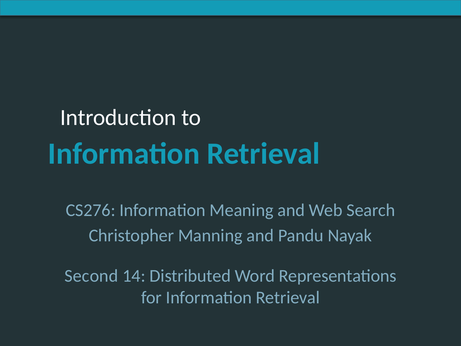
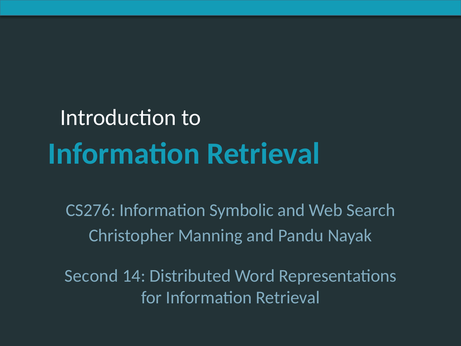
Meaning: Meaning -> Symbolic
